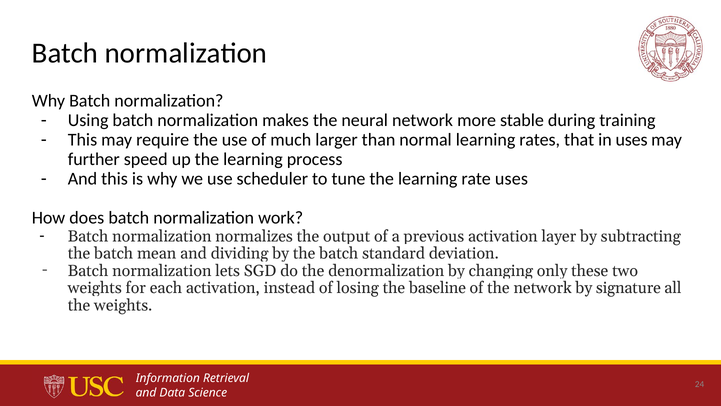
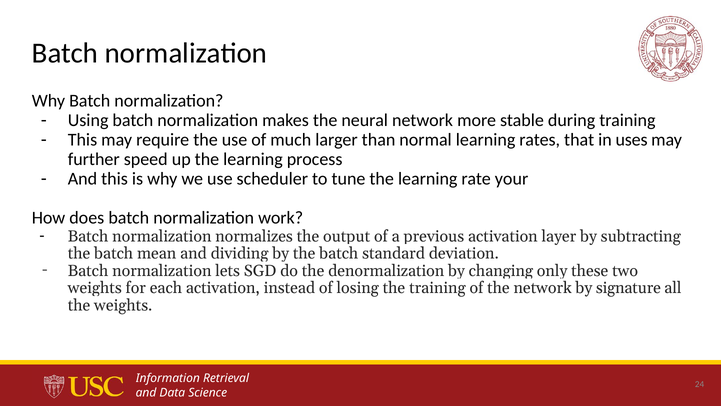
rate uses: uses -> your
the baseline: baseline -> training
